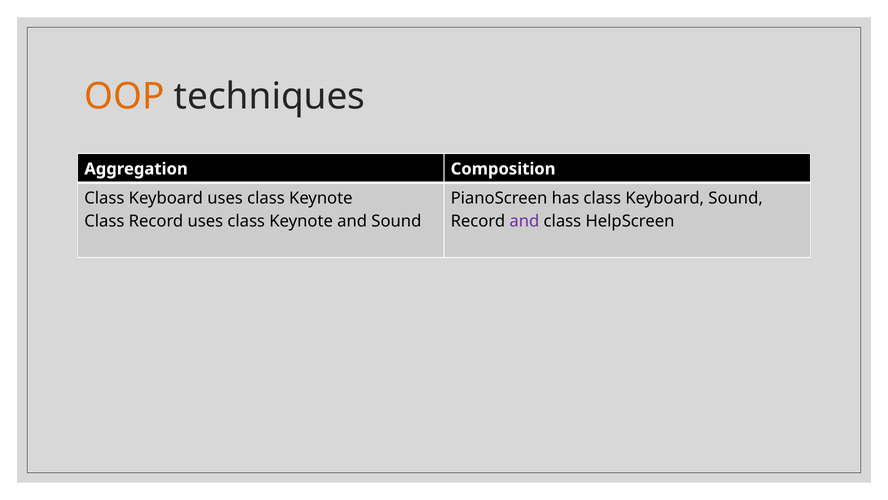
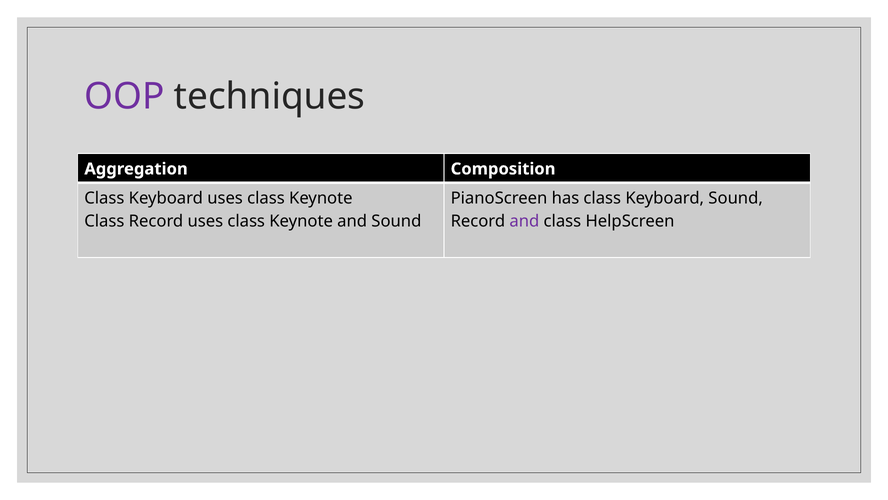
OOP colour: orange -> purple
